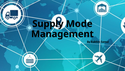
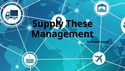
Mode: Mode -> These
